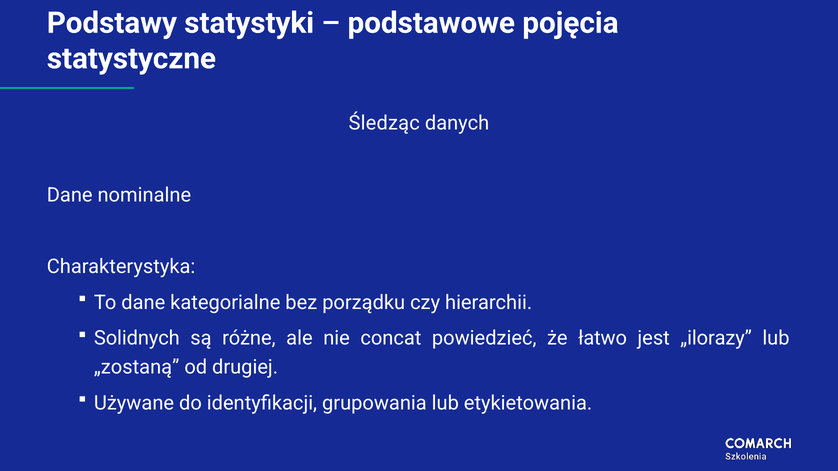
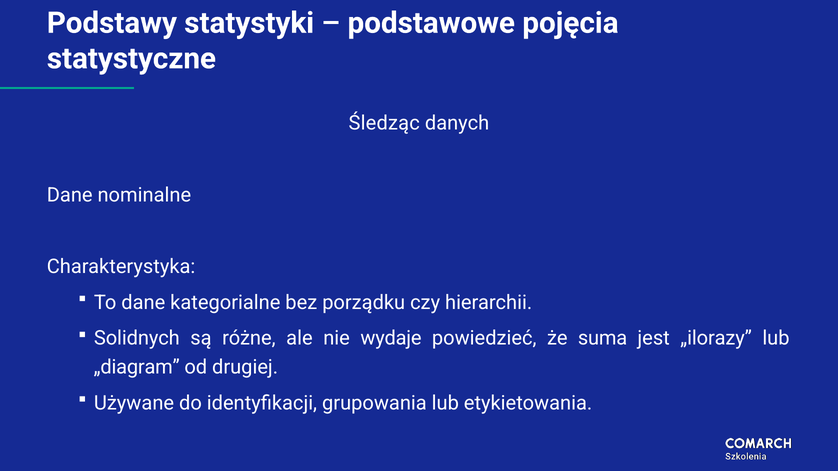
concat: concat -> wydaje
łatwo: łatwo -> suma
„zostaną: „zostaną -> „diagram
